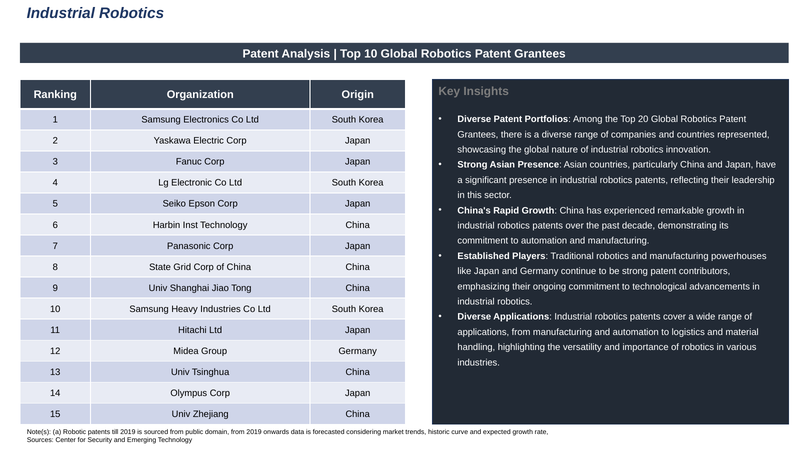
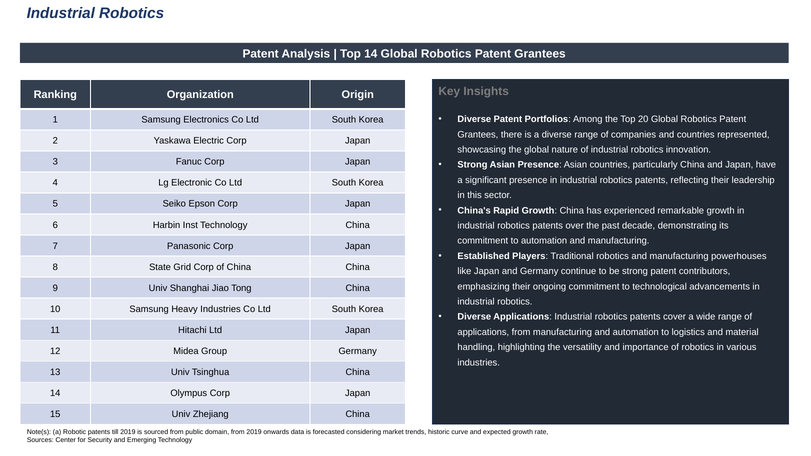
Top 10: 10 -> 14
